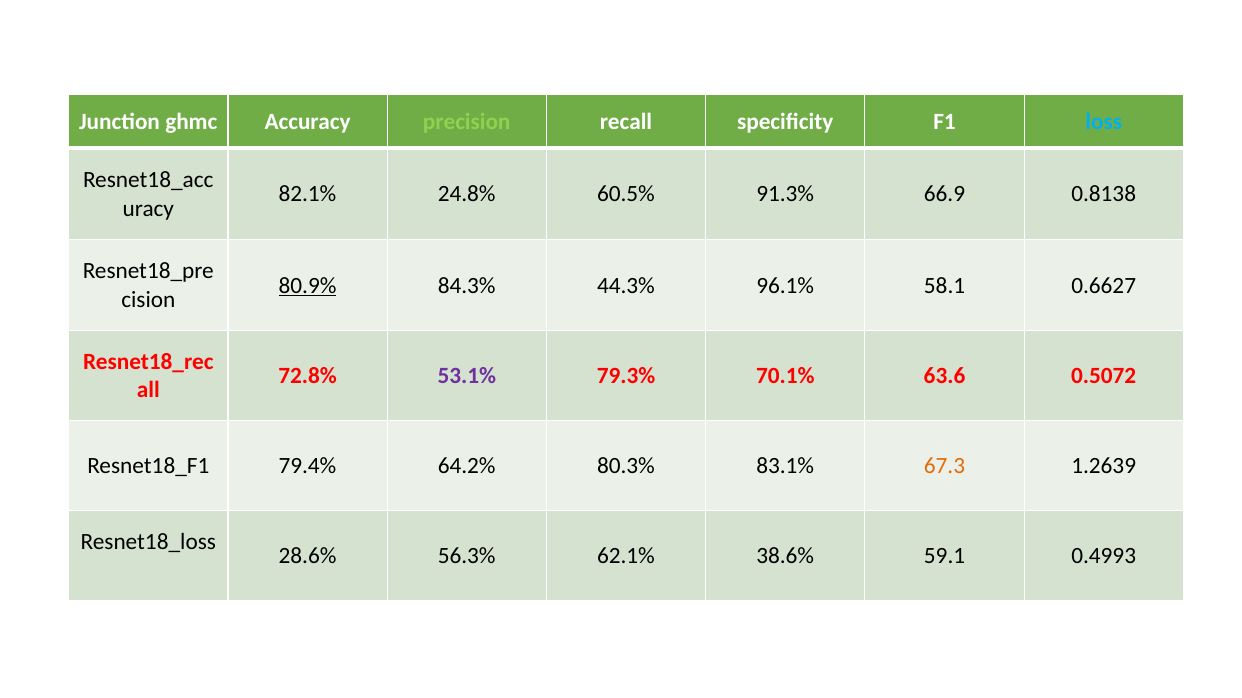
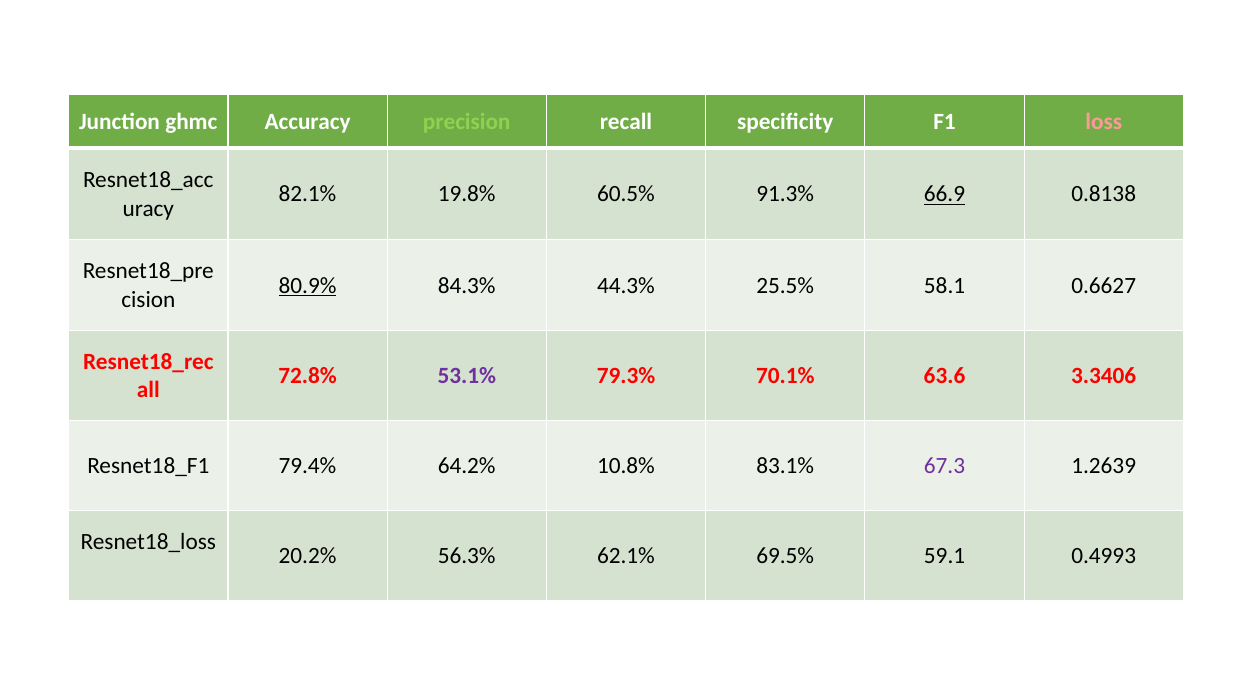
loss colour: light blue -> pink
24.8%: 24.8% -> 19.8%
66.9 underline: none -> present
96.1%: 96.1% -> 25.5%
0.5072: 0.5072 -> 3.3406
80.3%: 80.3% -> 10.8%
67.3 colour: orange -> purple
28.6%: 28.6% -> 20.2%
38.6%: 38.6% -> 69.5%
